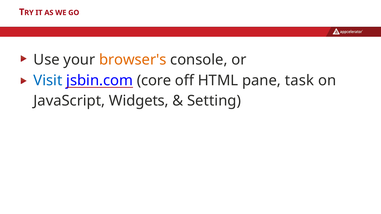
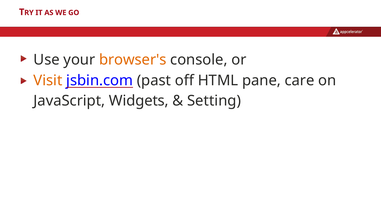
Visit colour: blue -> orange
core: core -> past
task: task -> care
